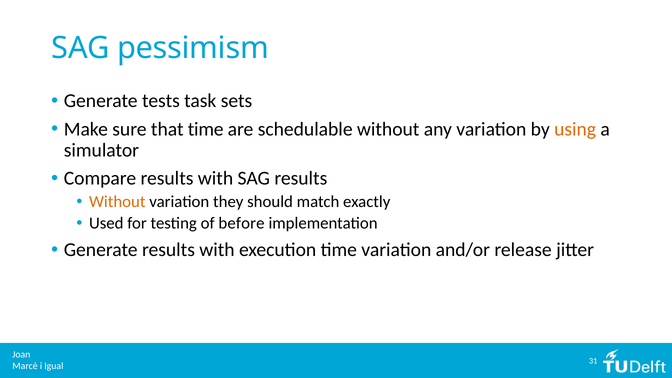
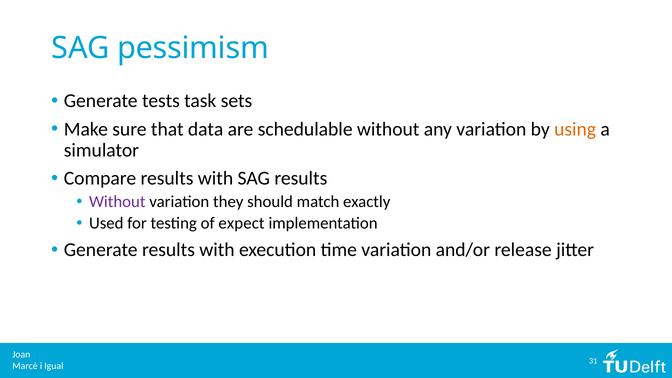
that time: time -> data
Without at (117, 202) colour: orange -> purple
before: before -> expect
